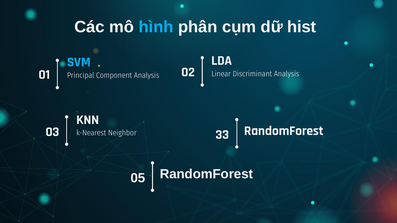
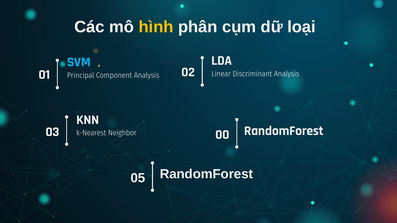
hình colour: light blue -> yellow
hist: hist -> loại
33: 33 -> 00
